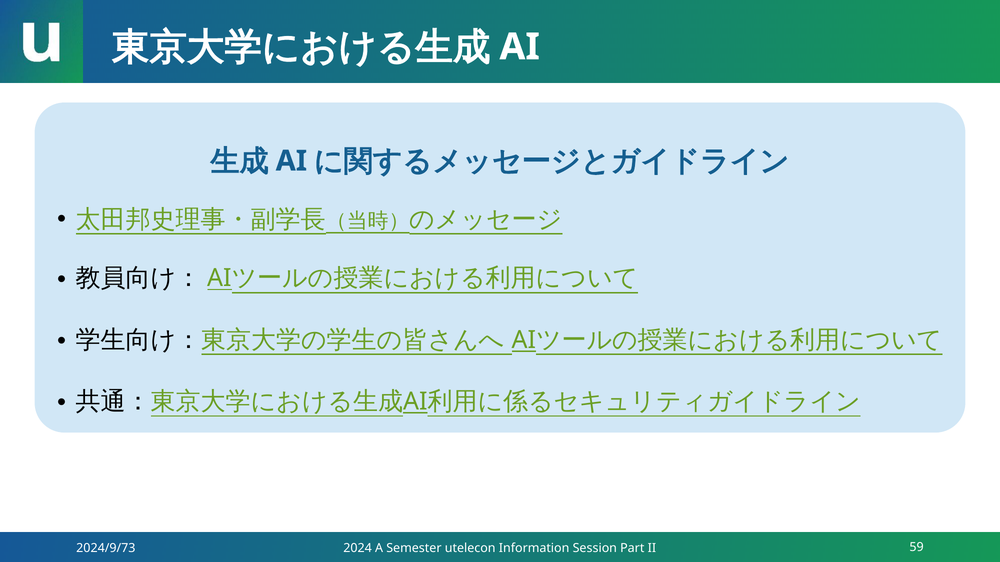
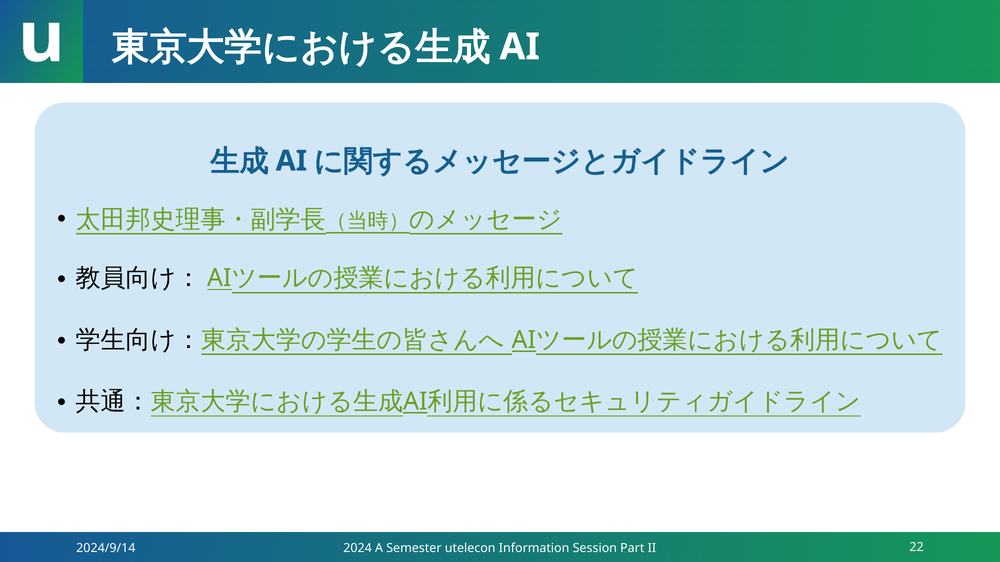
2024/9/73: 2024/9/73 -> 2024/9/14
59: 59 -> 22
